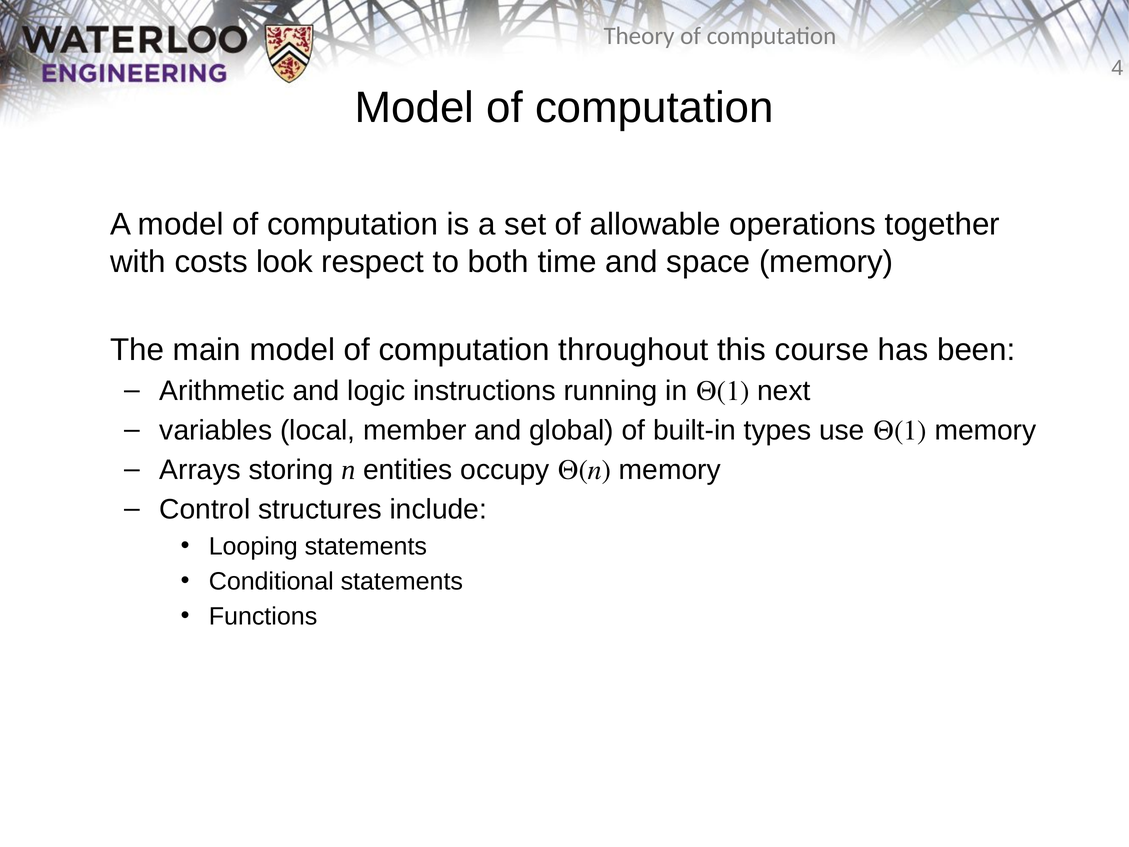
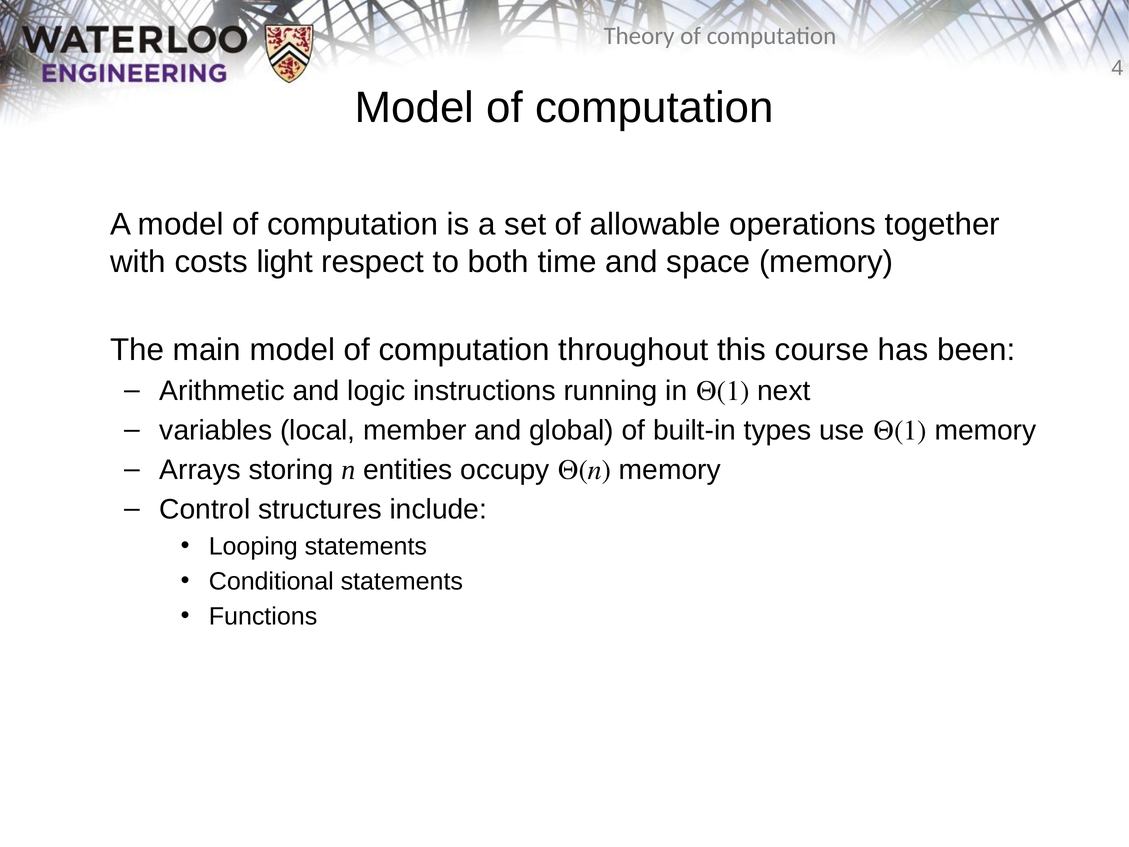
look: look -> light
